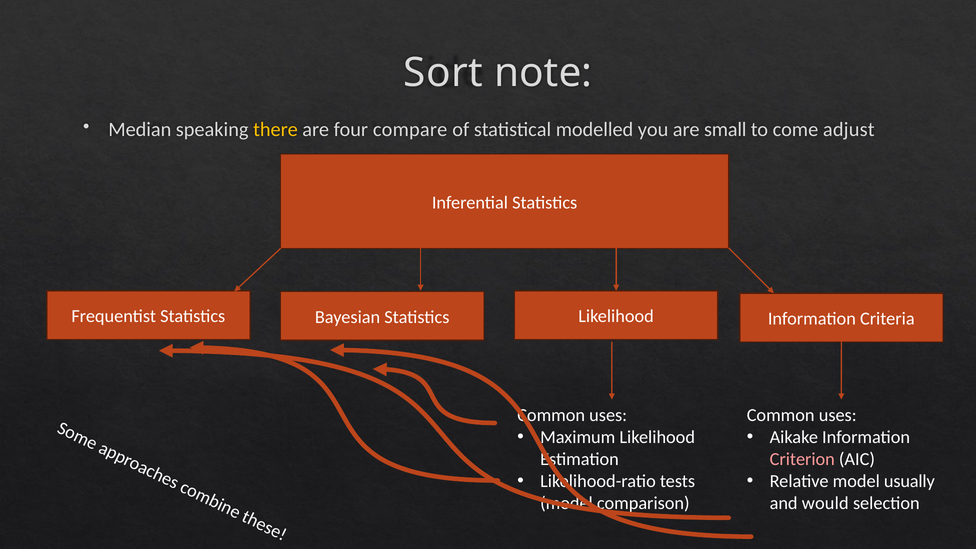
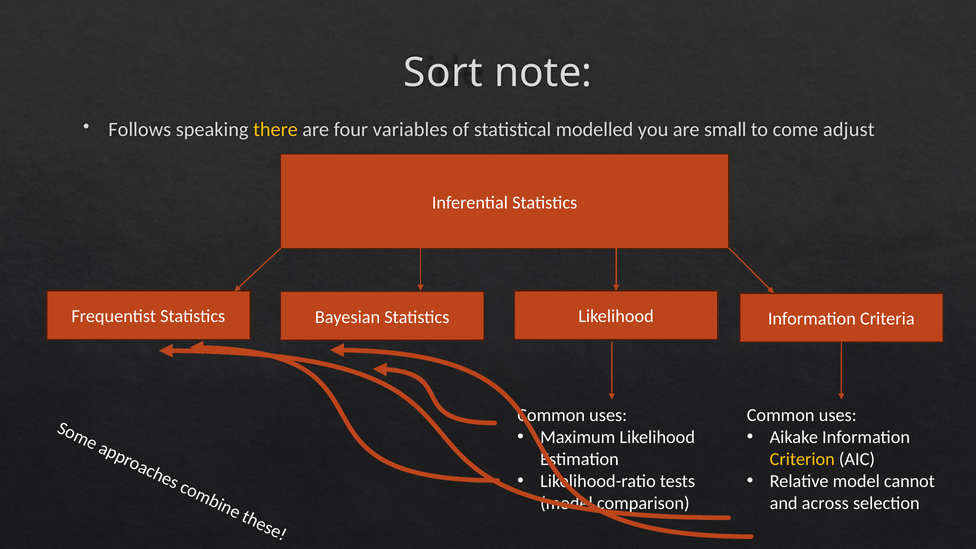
Median: Median -> Follows
compare: compare -> variables
Criterion colour: pink -> yellow
usually: usually -> cannot
would: would -> across
